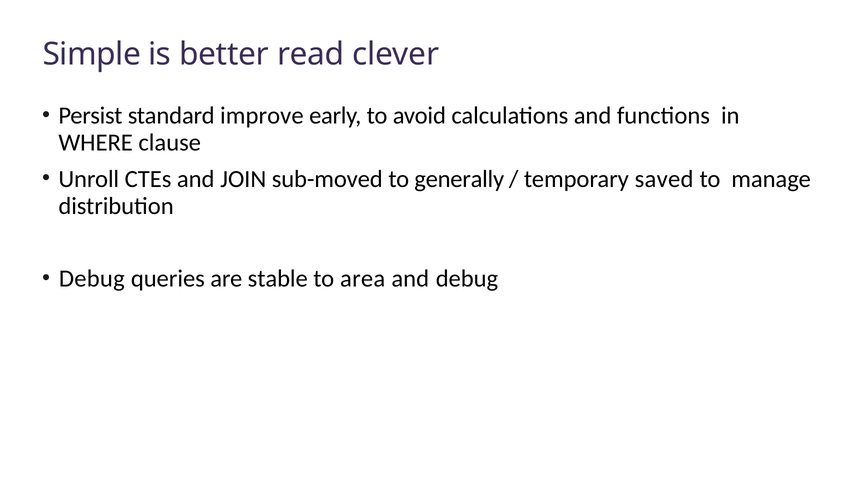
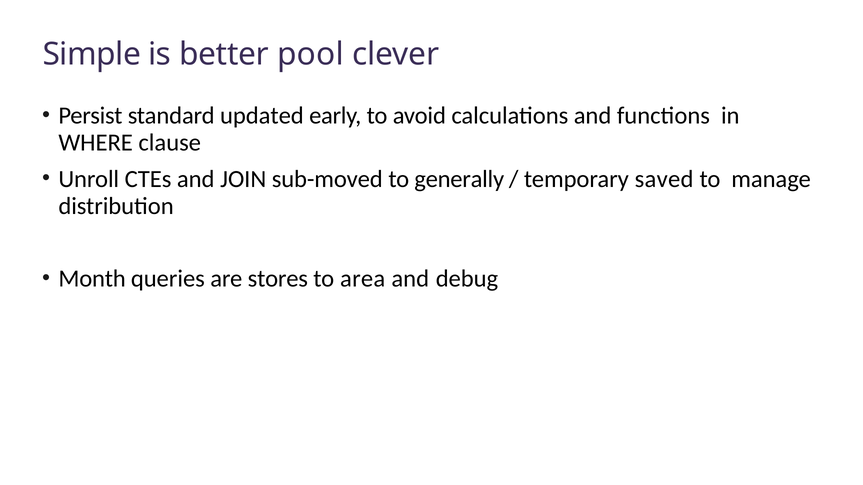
read: read -> pool
improve: improve -> updated
Debug at (92, 279): Debug -> Month
stable: stable -> stores
